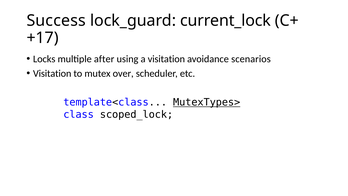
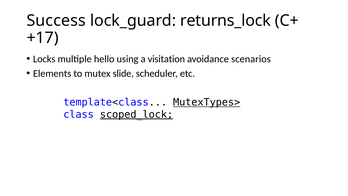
current_lock: current_lock -> returns_lock
after: after -> hello
Visitation at (52, 73): Visitation -> Elements
over: over -> slide
scoped_lock underline: none -> present
